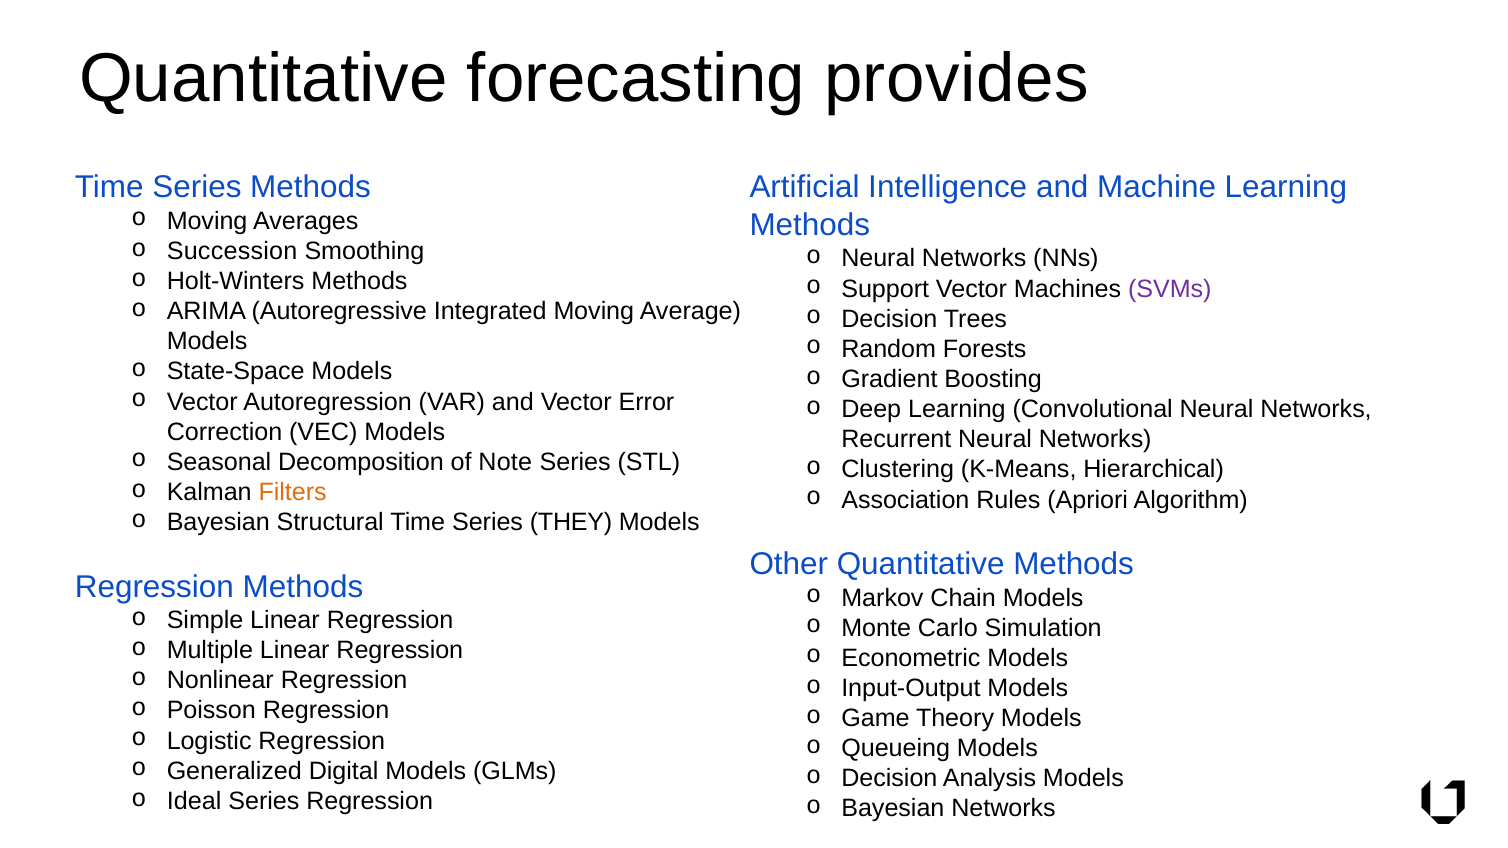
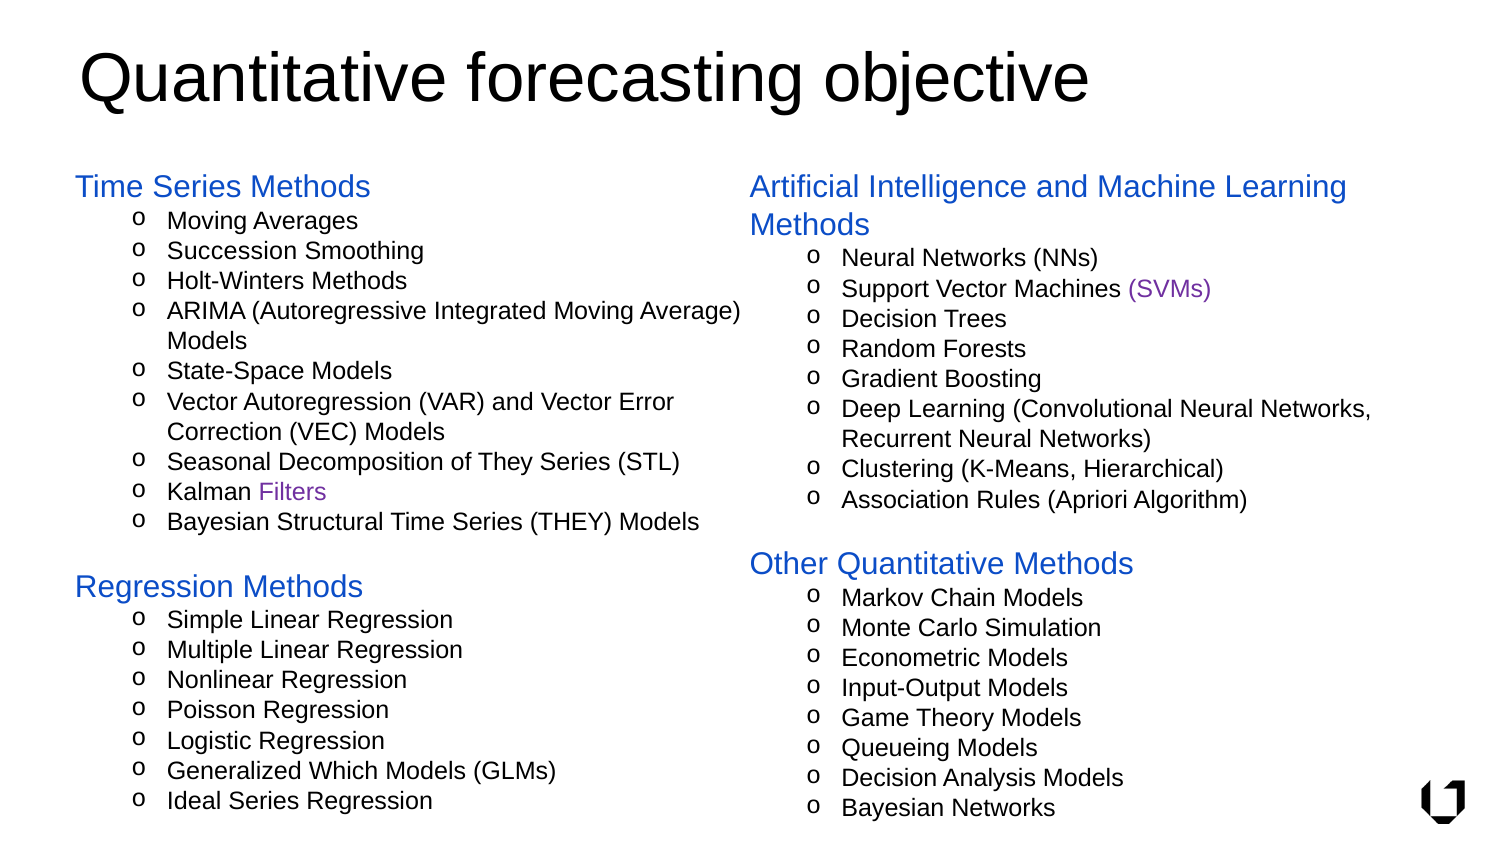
provides: provides -> objective
of Note: Note -> They
Filters colour: orange -> purple
Digital: Digital -> Which
